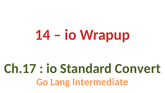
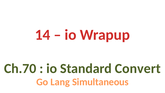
Ch.17: Ch.17 -> Ch.70
Intermediate: Intermediate -> Simultaneous
